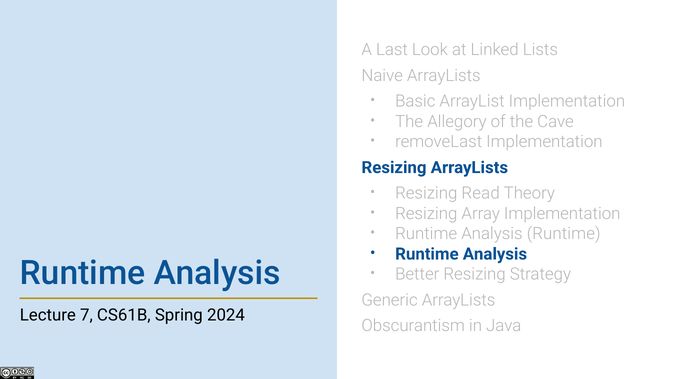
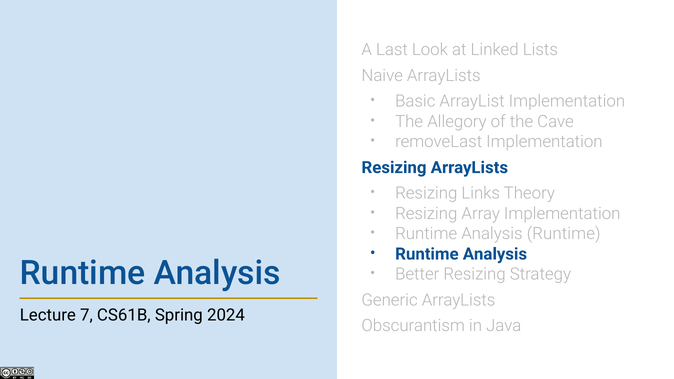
Read: Read -> Links
